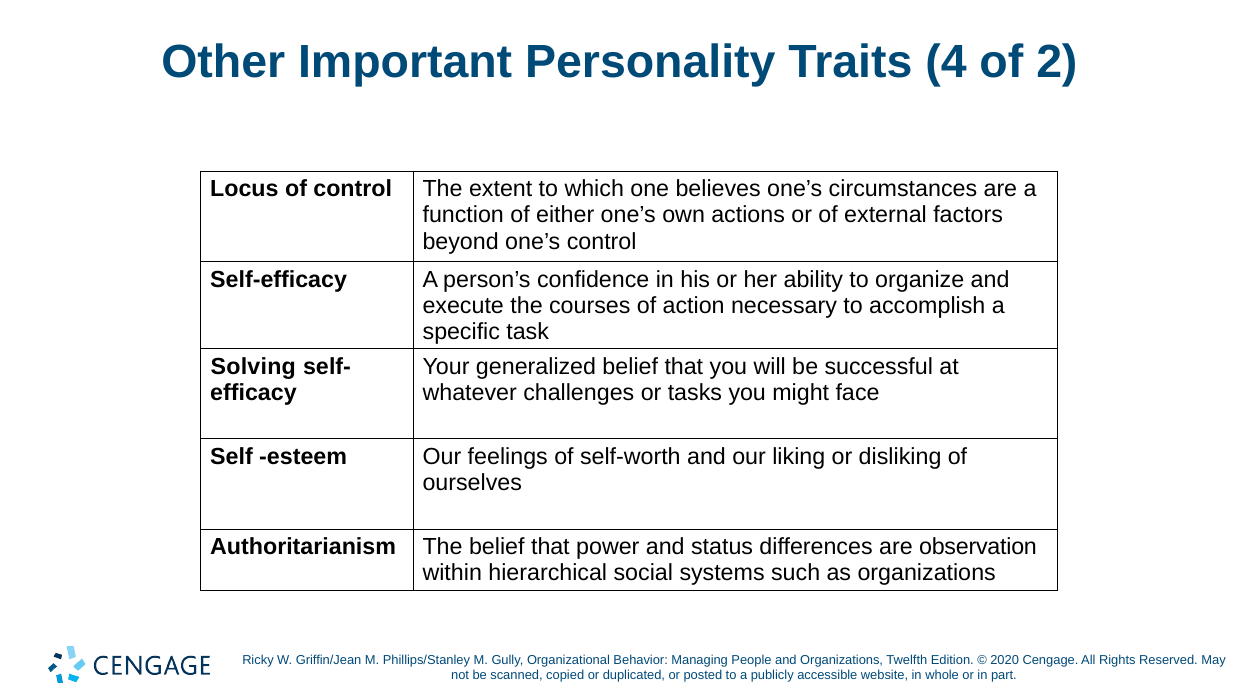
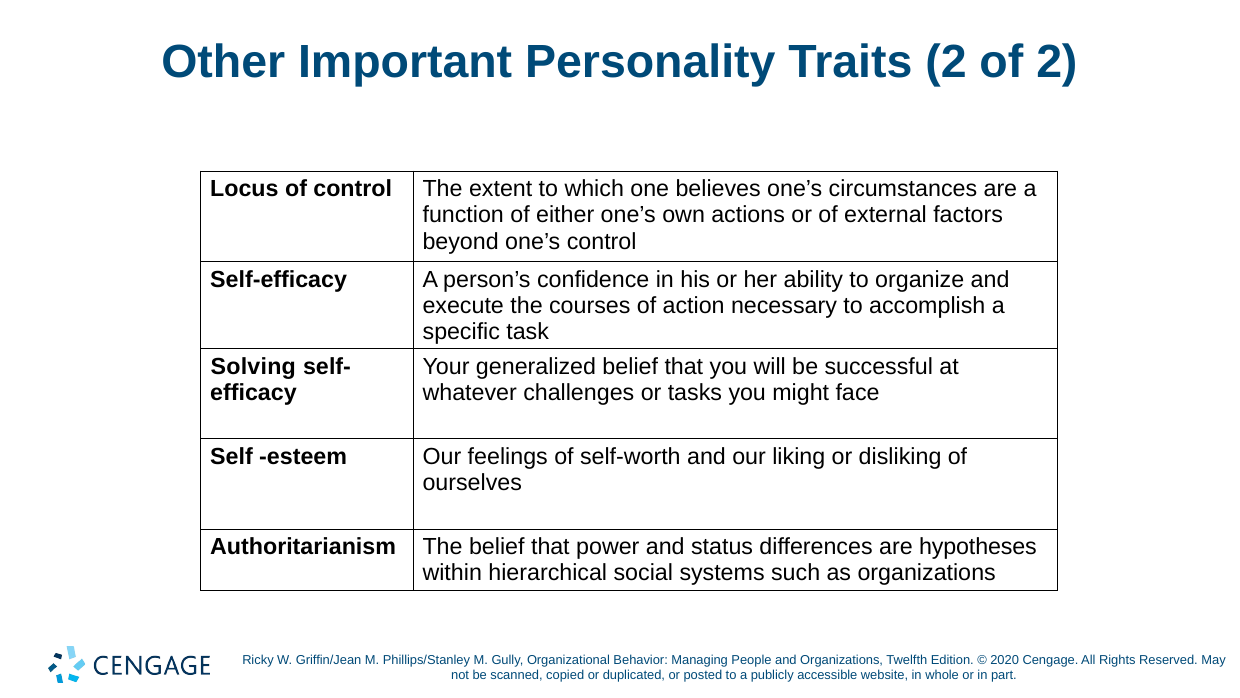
Traits 4: 4 -> 2
observation: observation -> hypotheses
